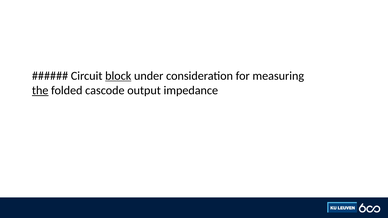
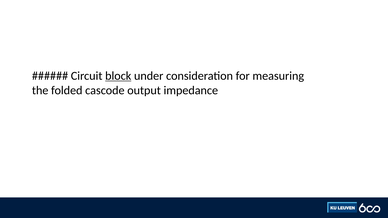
the underline: present -> none
